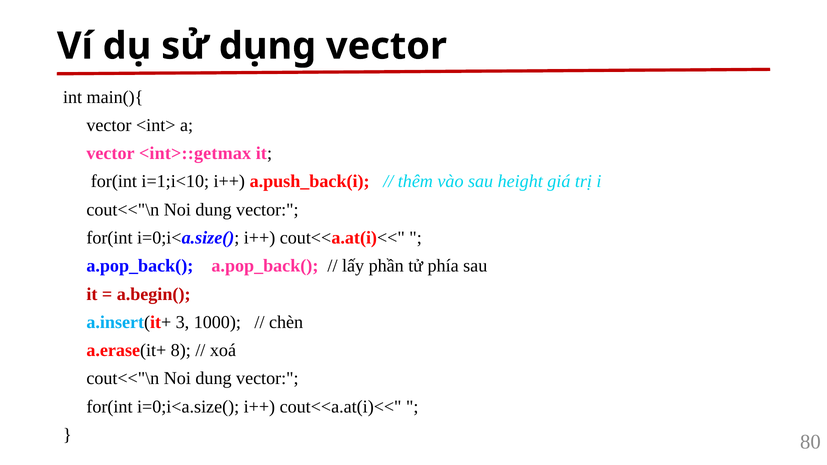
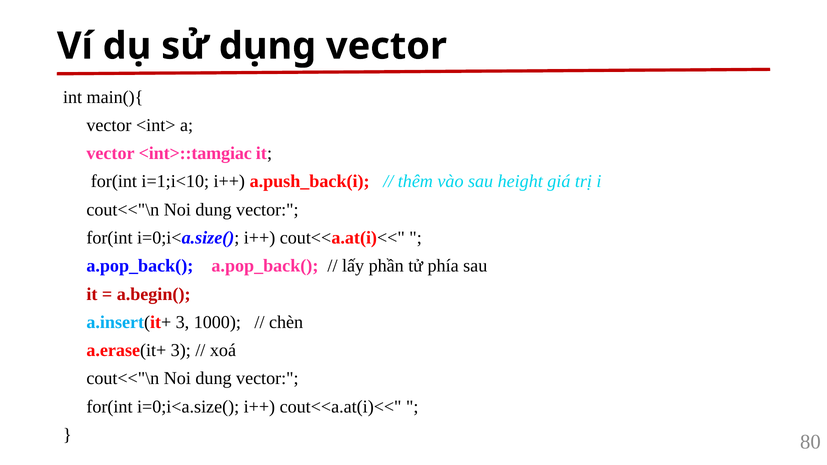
<int>::getmax: <int>::getmax -> <int>::tamgiac
a.erase(it+ 8: 8 -> 3
